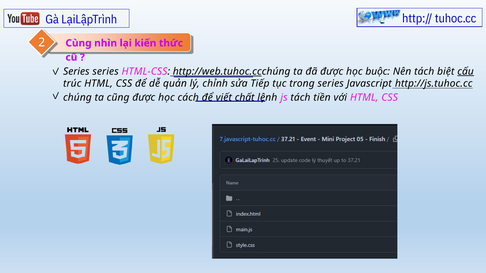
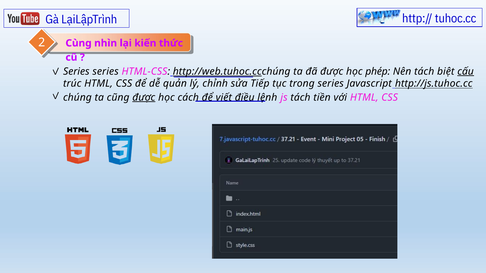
buộc: buộc -> phép
được at (144, 97) underline: none -> present
chất: chất -> điều
